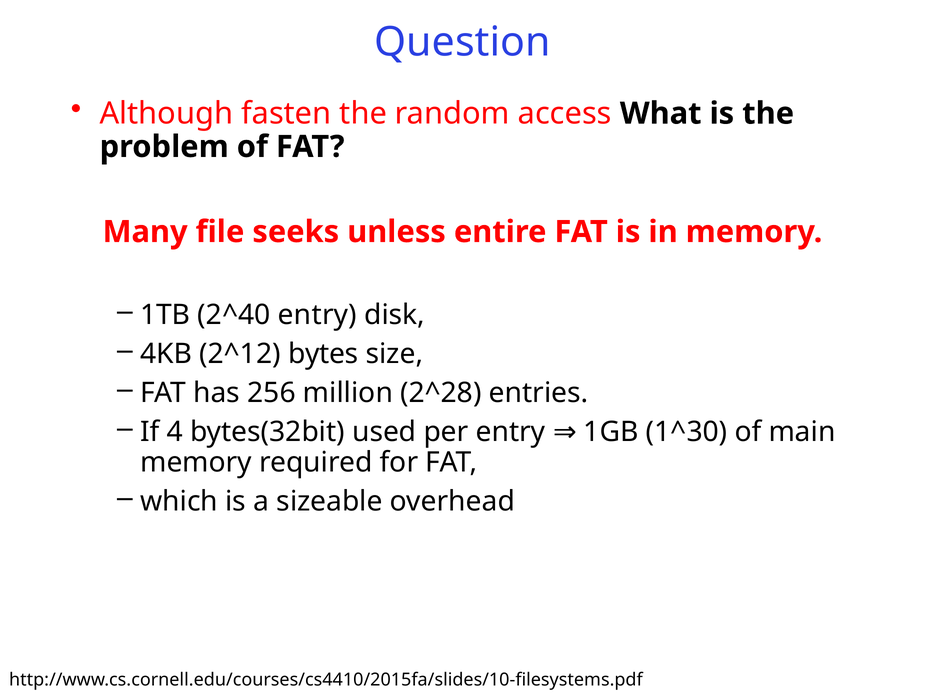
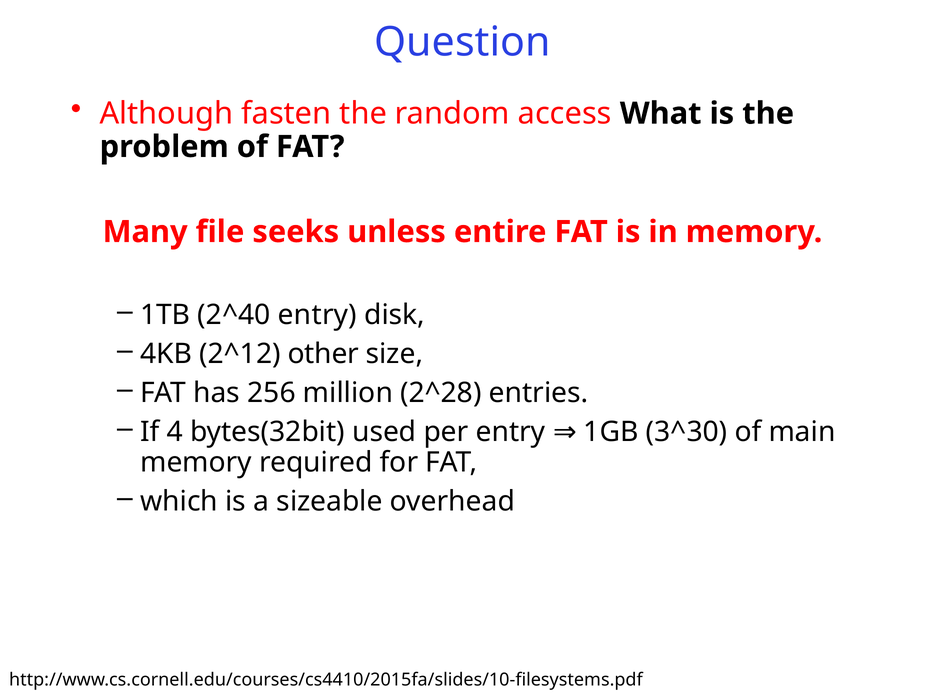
bytes: bytes -> other
1^30: 1^30 -> 3^30
